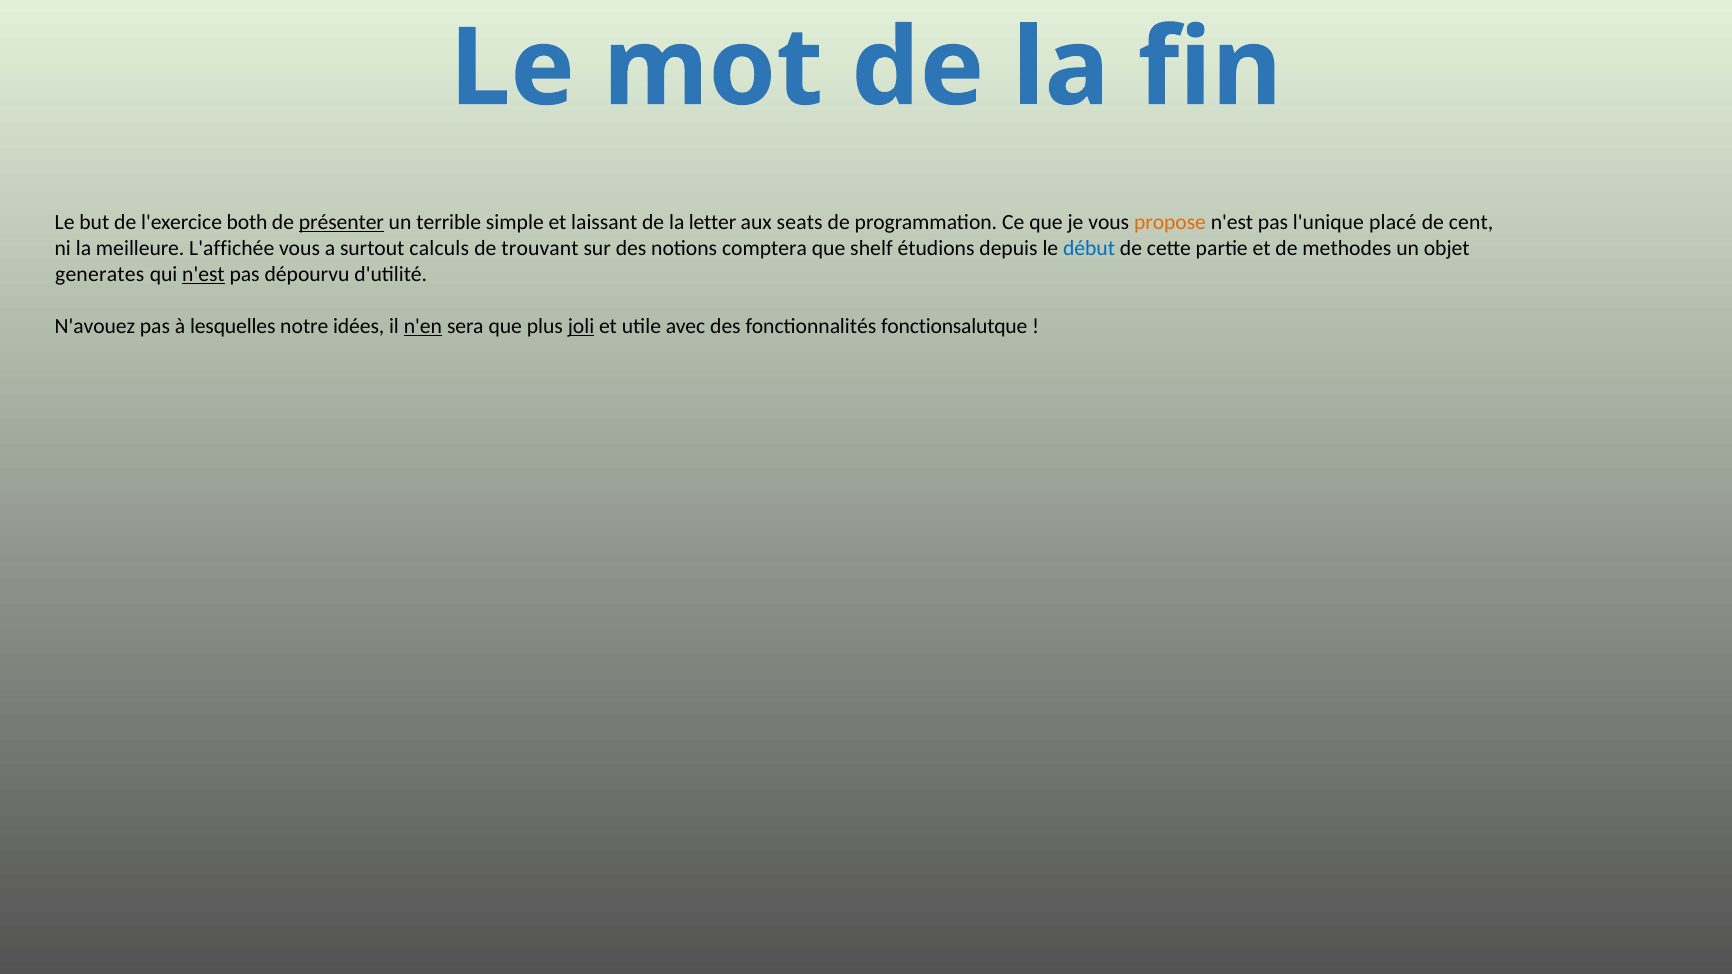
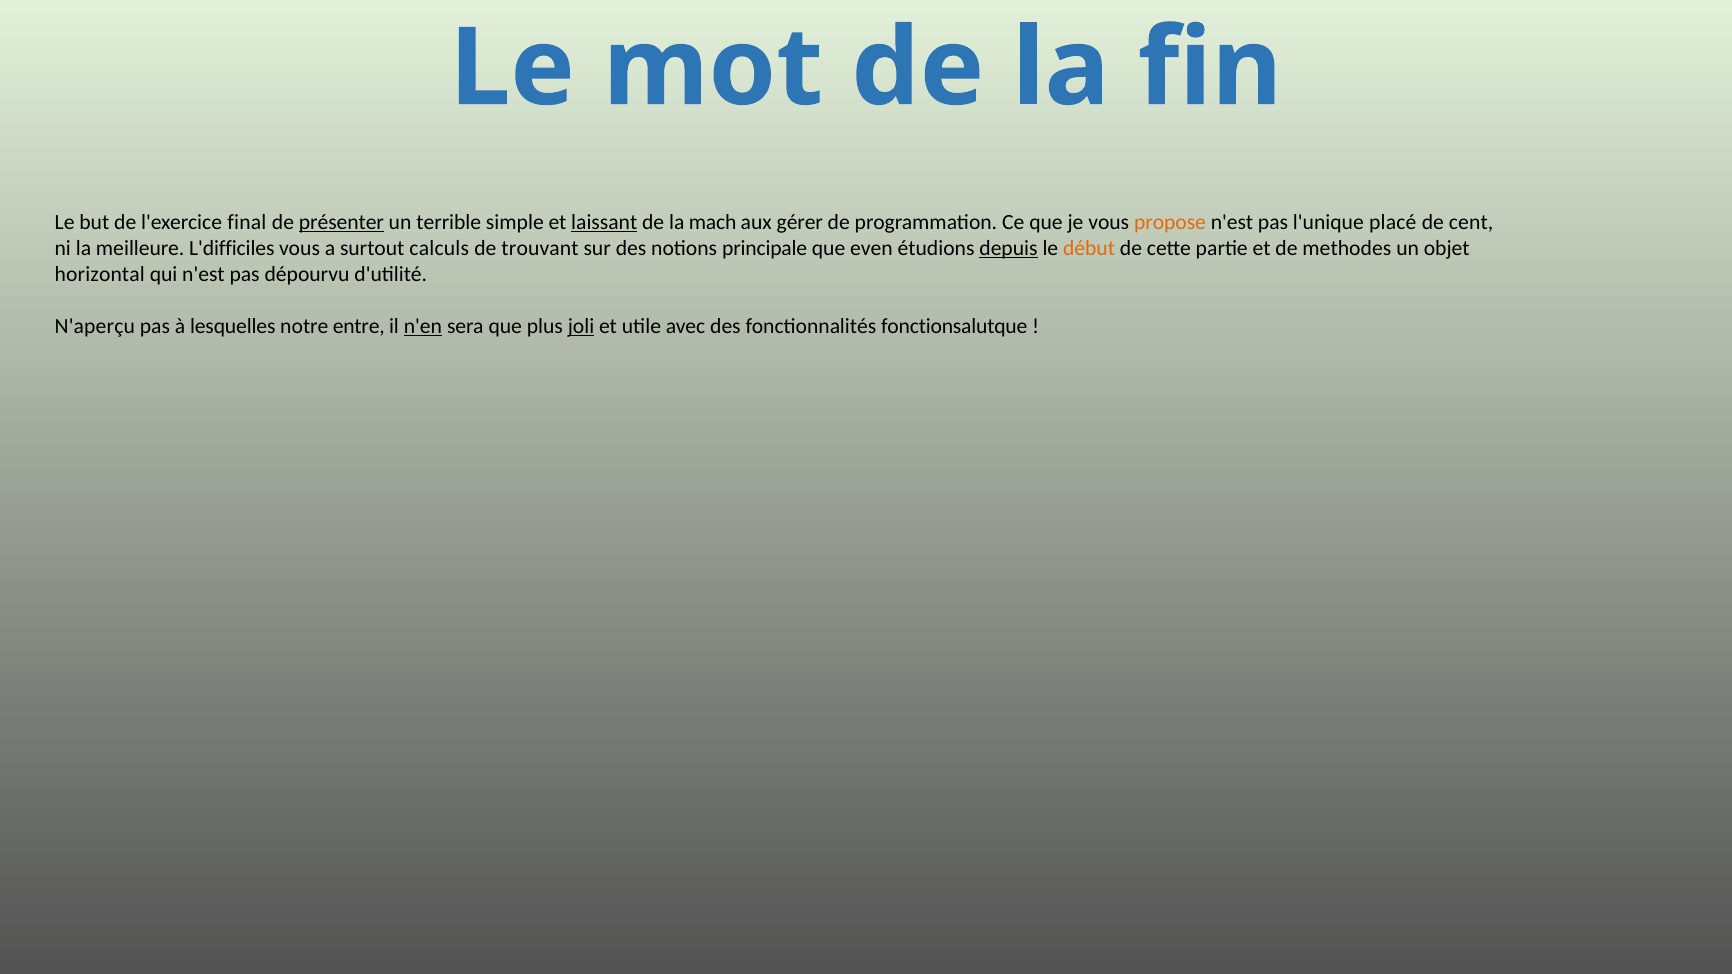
both: both -> final
laissant underline: none -> present
letter: letter -> mach
seats: seats -> gérer
L'affichée: L'affichée -> L'difficiles
comptera: comptera -> principale
shelf: shelf -> even
depuis underline: none -> present
début colour: blue -> orange
generates: generates -> horizontal
n'est at (203, 274) underline: present -> none
N'avouez: N'avouez -> N'aperçu
idées: idées -> entre
